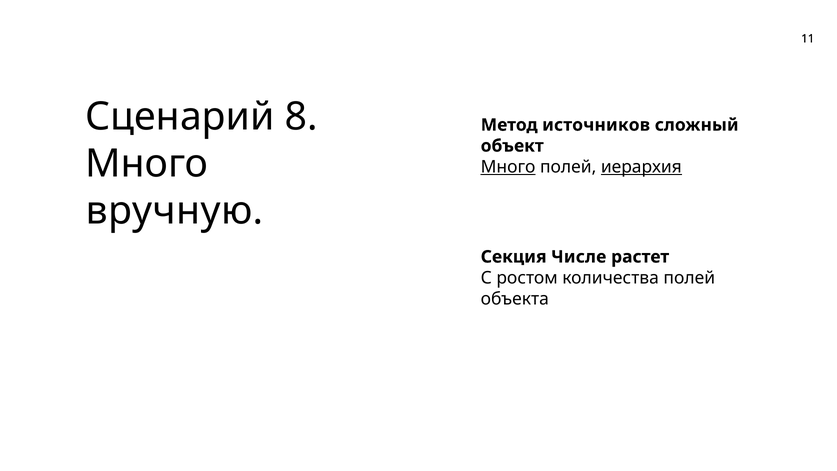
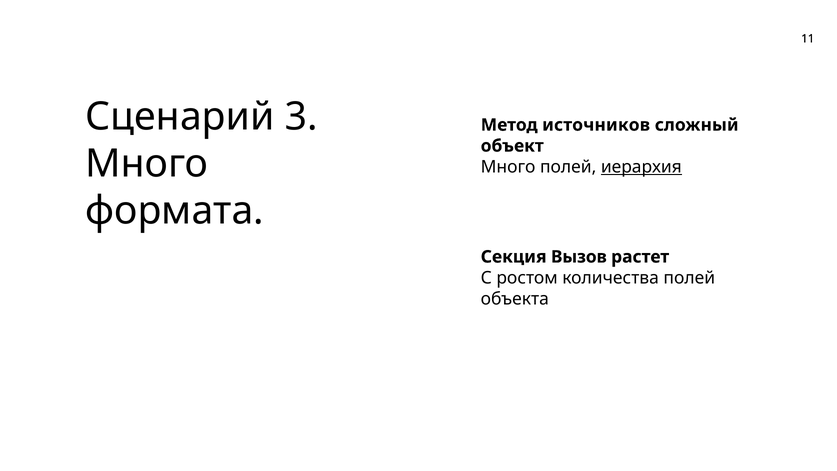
8: 8 -> 3
Много at (508, 167) underline: present -> none
вручную: вручную -> формата
Числе: Числе -> Вызов
